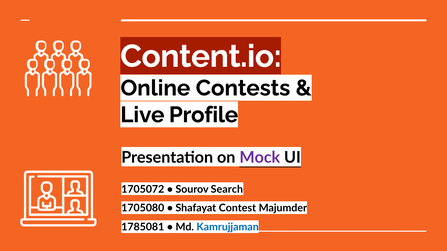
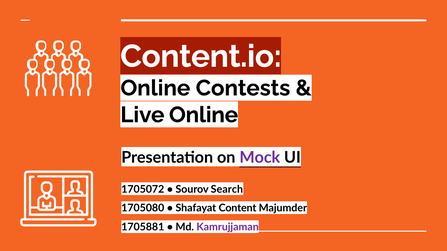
Live Profile: Profile -> Online
Contest: Contest -> Content
1785081: 1785081 -> 1705881
Kamrujjaman colour: blue -> purple
